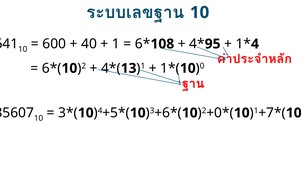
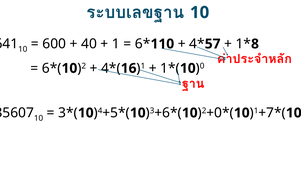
108: 108 -> 110
95: 95 -> 57
4 at (255, 44): 4 -> 8
13: 13 -> 16
